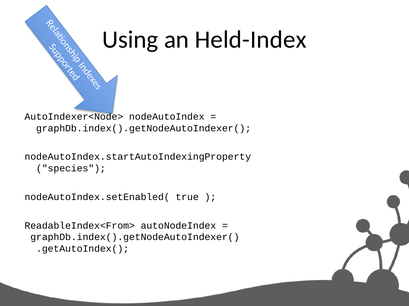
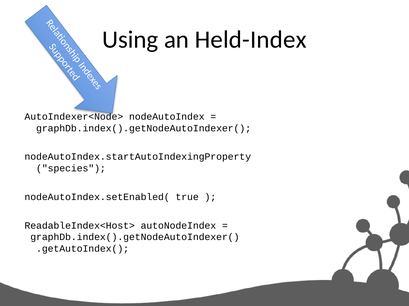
ReadableIndex<From>: ReadableIndex<From> -> ReadableIndex<Host>
